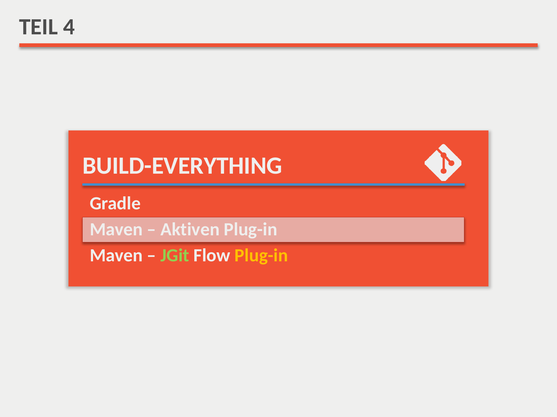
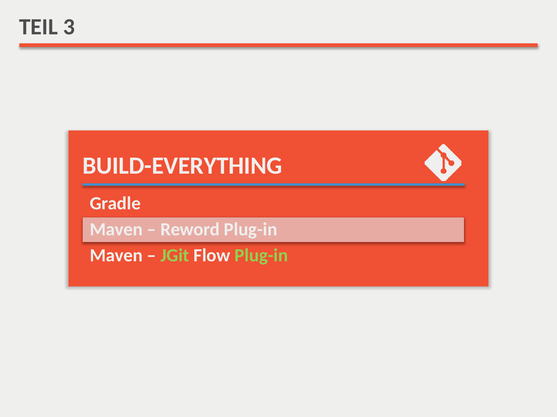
4: 4 -> 3
Aktiven: Aktiven -> Reword
Plug-in at (261, 256) colour: yellow -> light green
